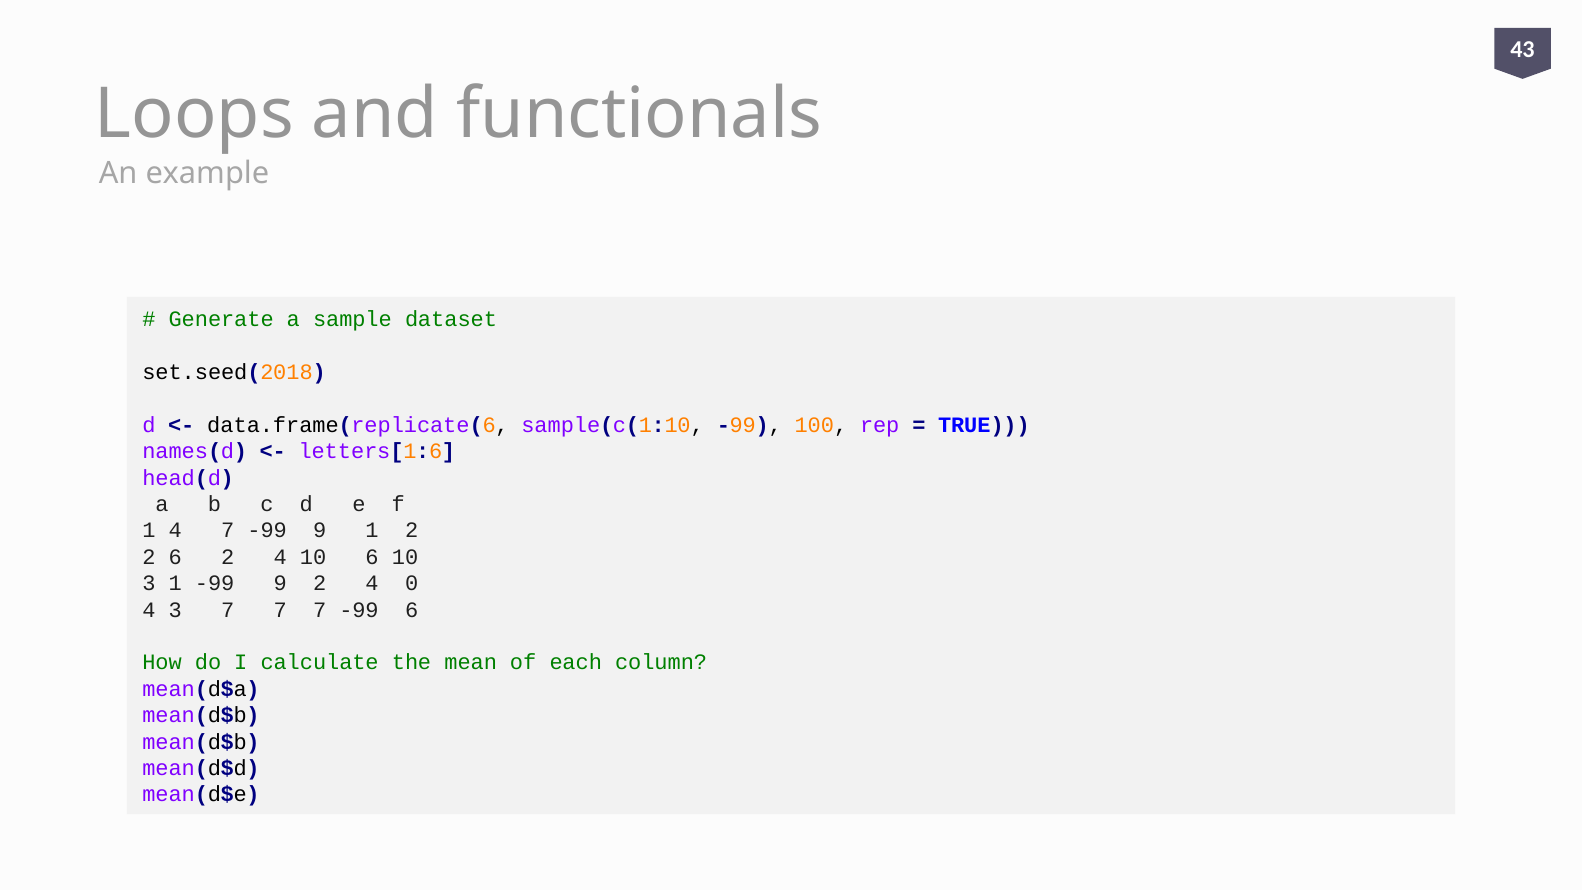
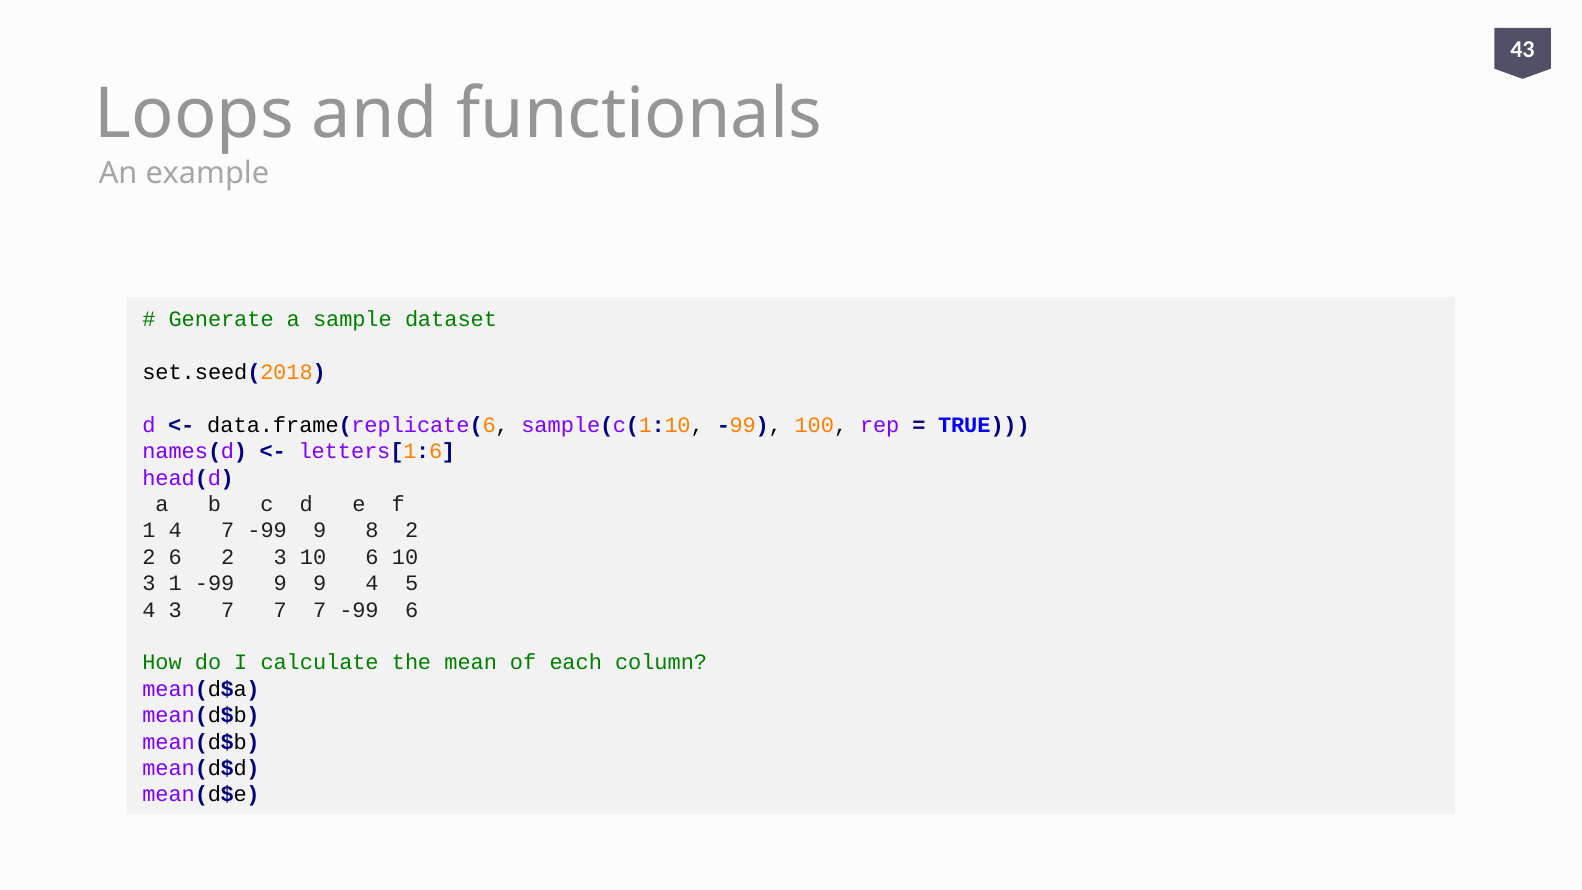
9 1: 1 -> 8
6 2 4: 4 -> 3
9 2: 2 -> 9
0: 0 -> 5
